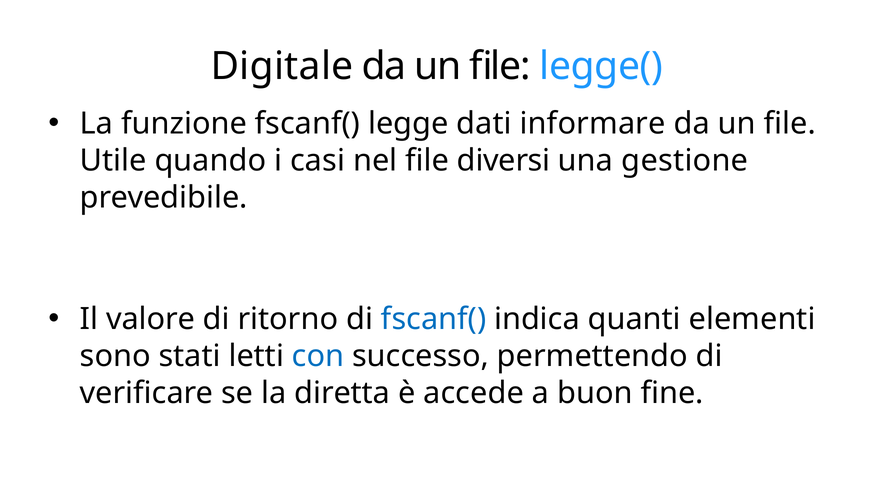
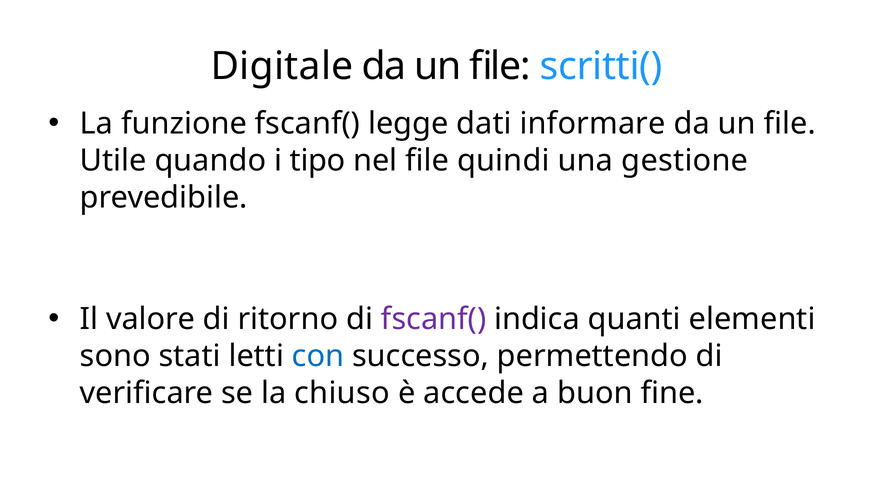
legge(: legge( -> scritti(
casi: casi -> tipo
diversi: diversi -> quindi
fscanf( at (434, 319) colour: blue -> purple
diretta: diretta -> chiuso
